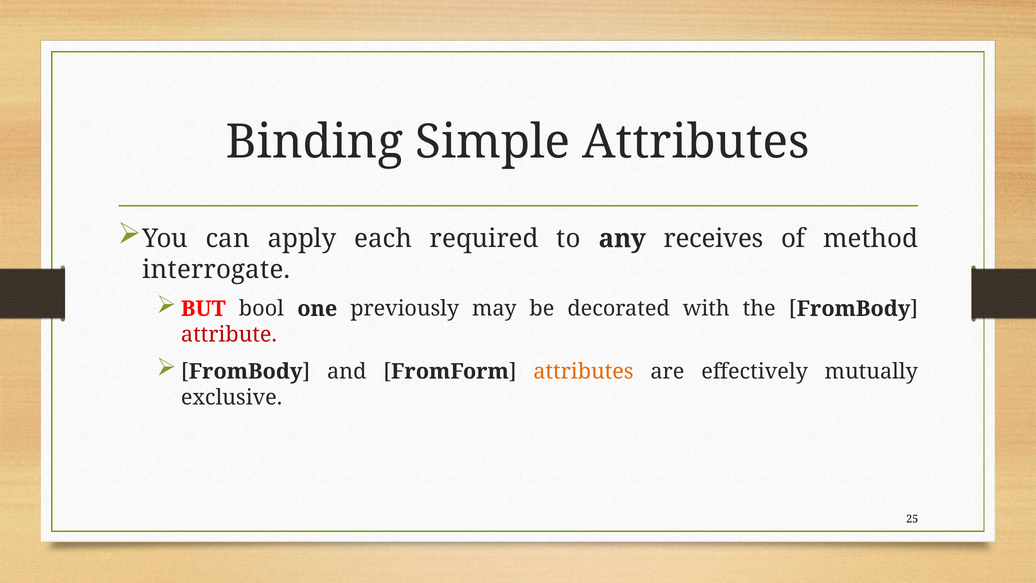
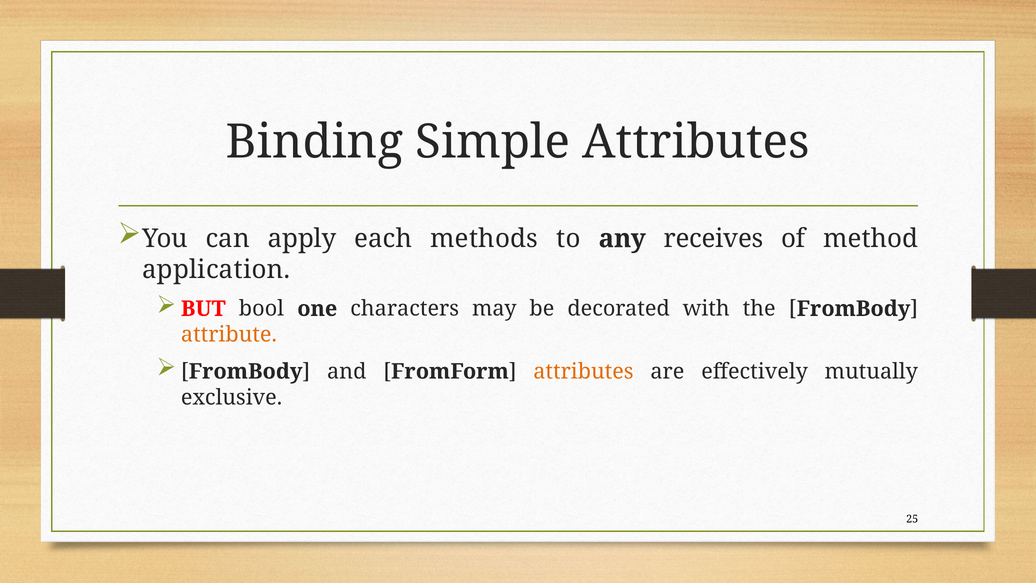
required: required -> methods
interrogate: interrogate -> application
previously: previously -> characters
attribute colour: red -> orange
